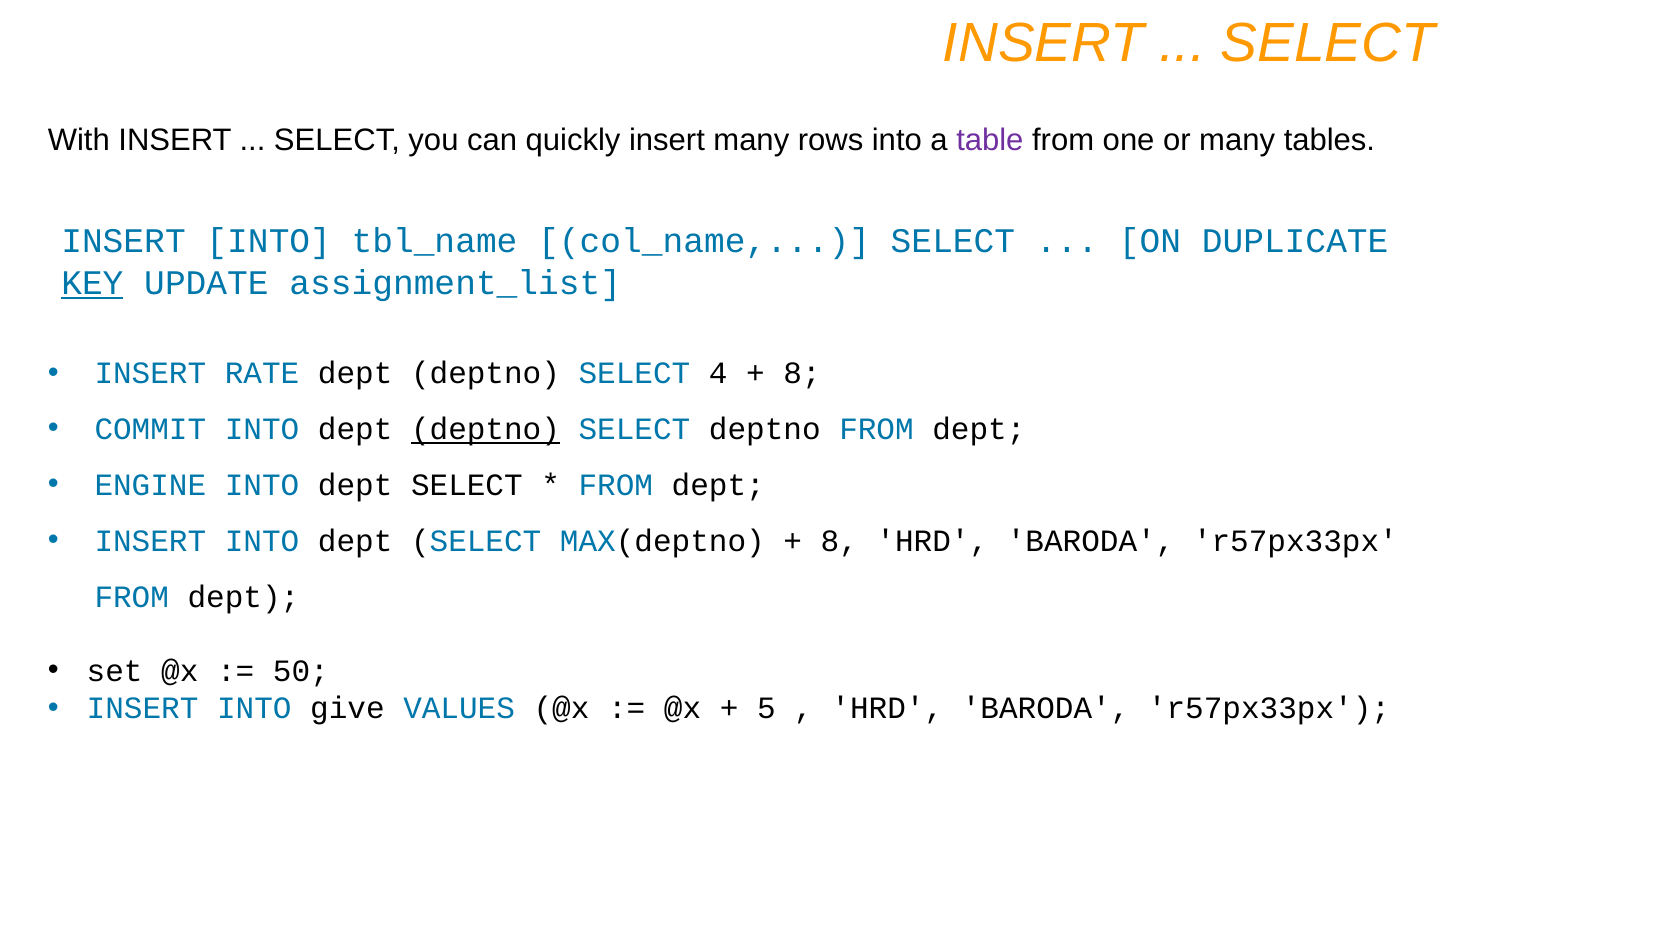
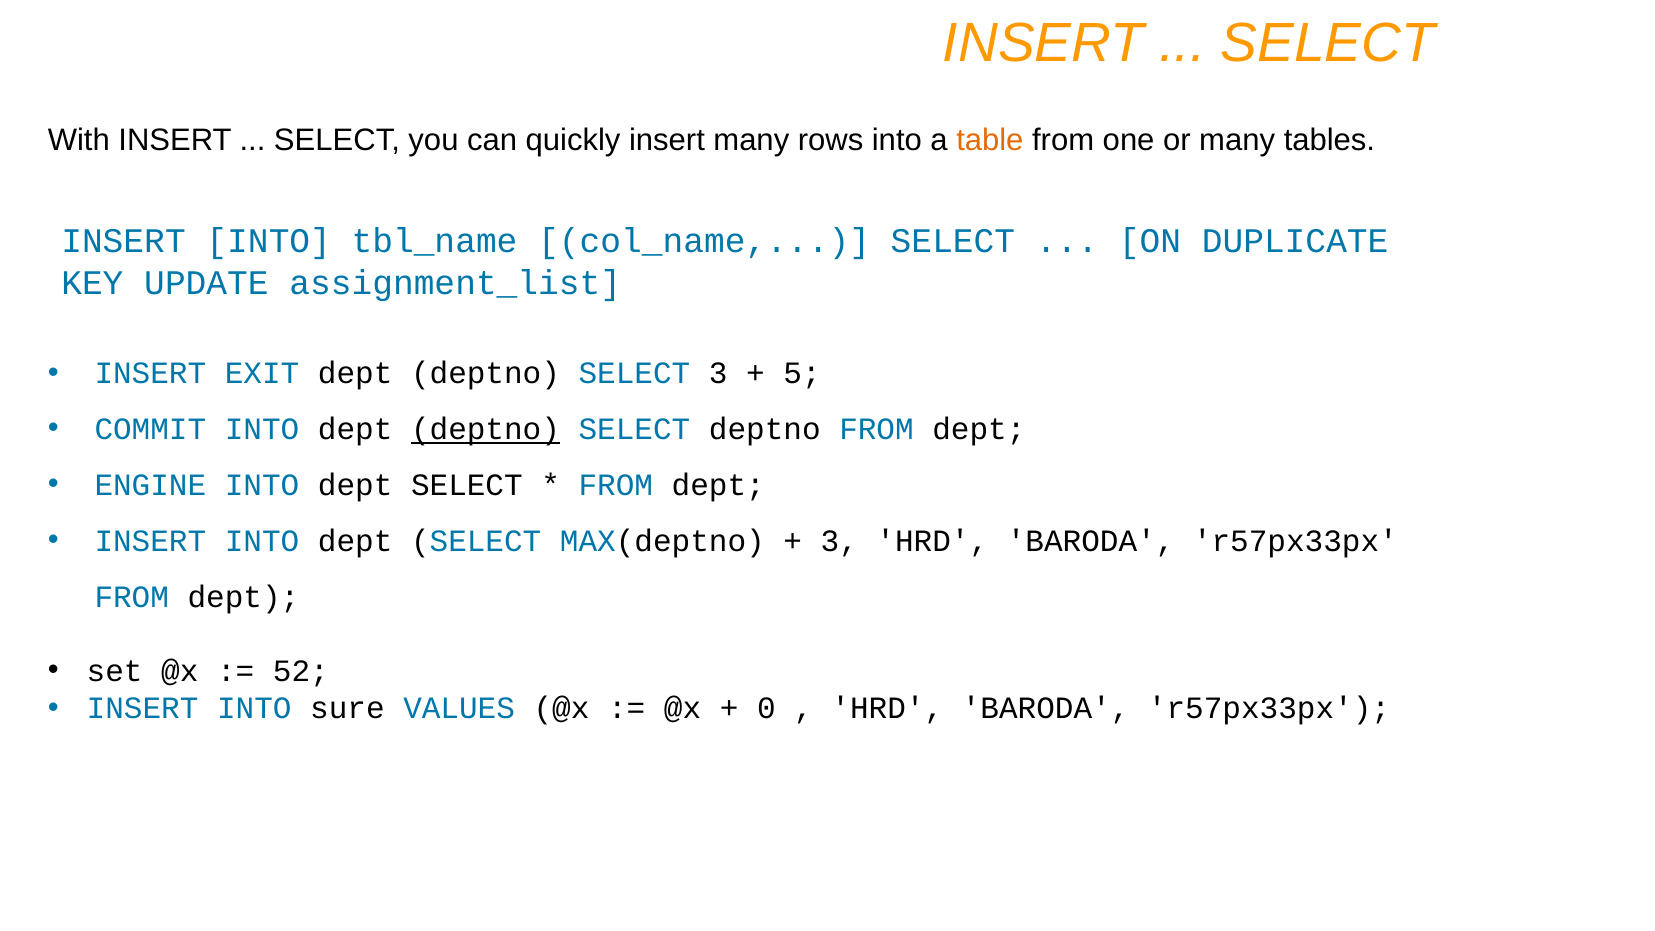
table colour: purple -> orange
KEY underline: present -> none
RATE: RATE -> EXIT
SELECT 4: 4 -> 3
8 at (802, 373): 8 -> 5
8 at (839, 541): 8 -> 3
50: 50 -> 52
give: give -> sure
5: 5 -> 0
